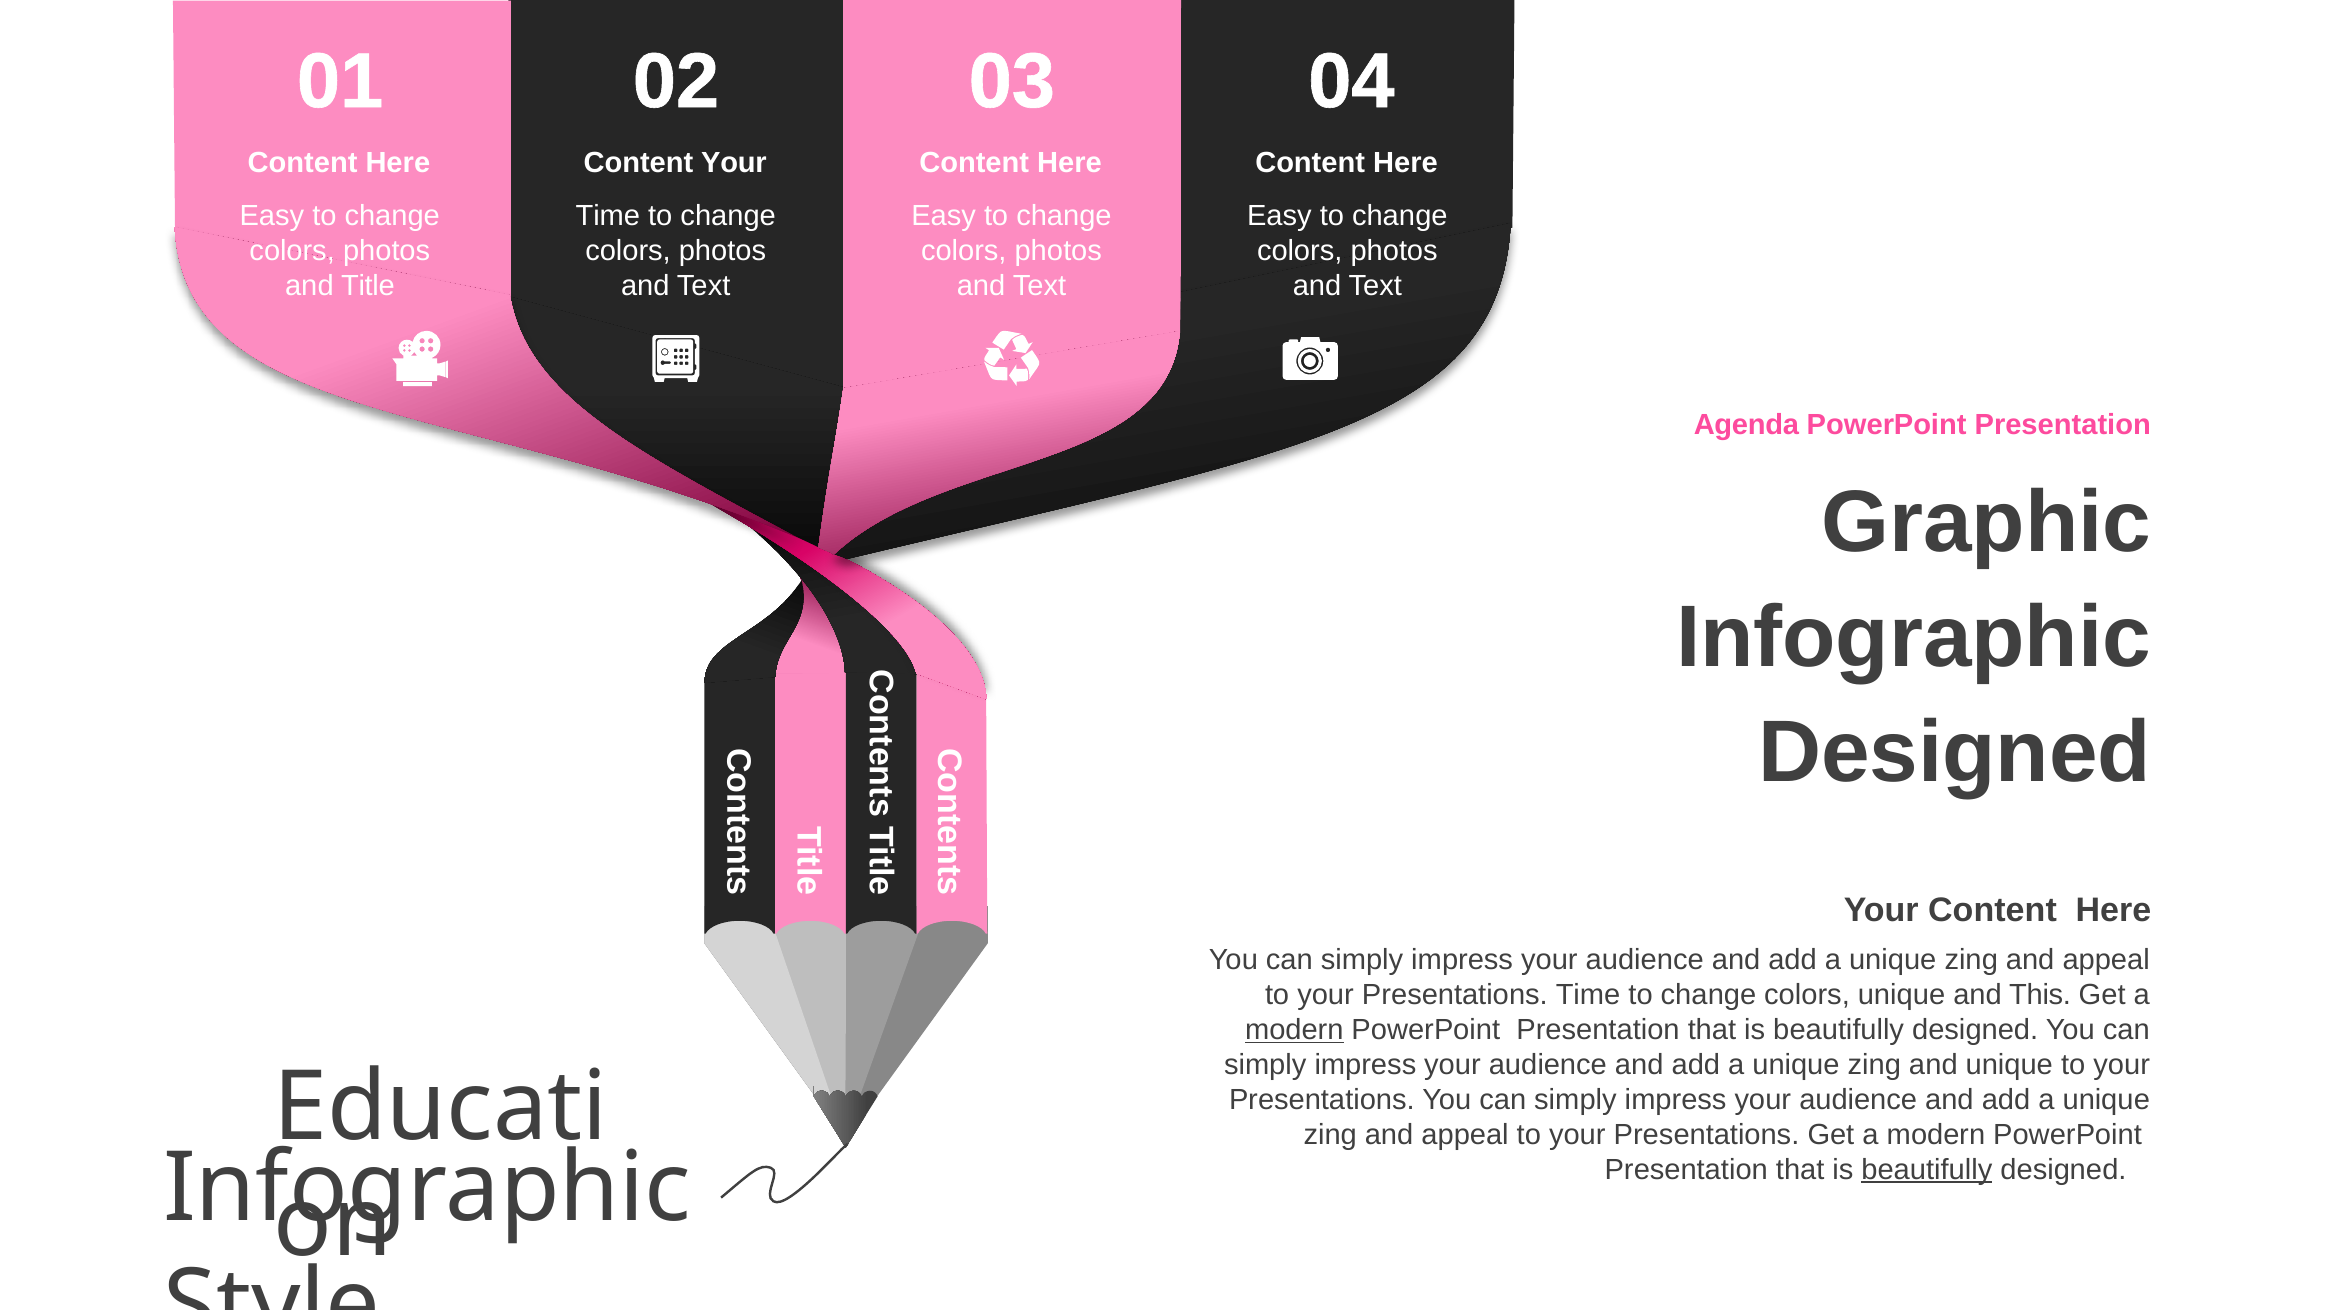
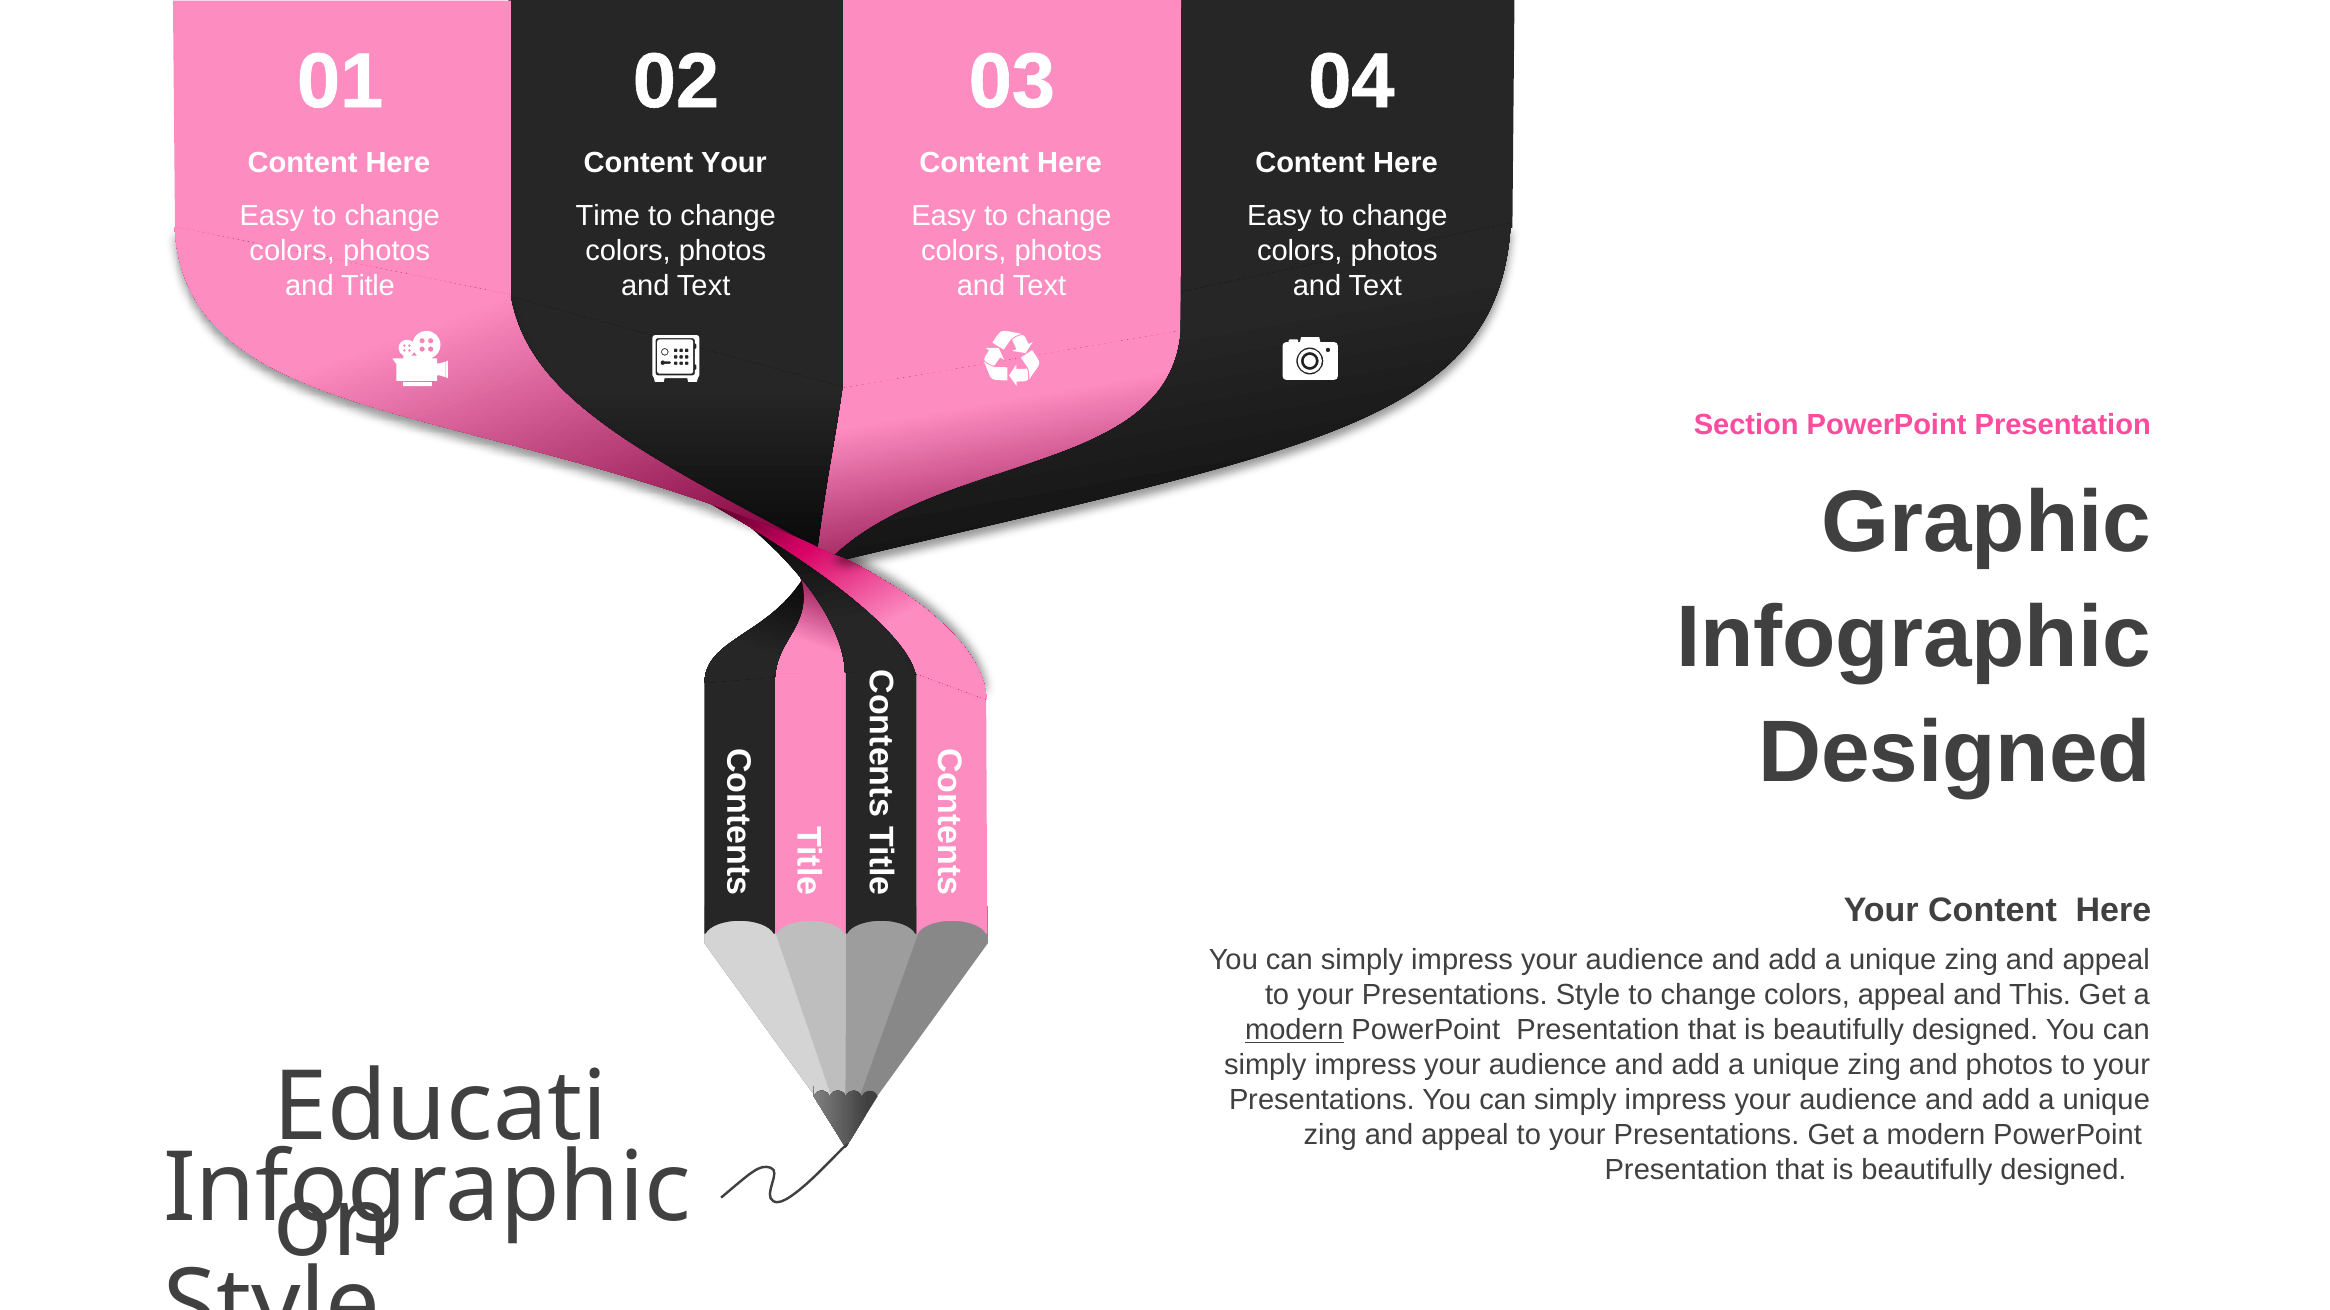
Agenda: Agenda -> Section
Presentations Time: Time -> Style
colors unique: unique -> appeal
and unique: unique -> photos
beautifully at (1927, 1170) underline: present -> none
